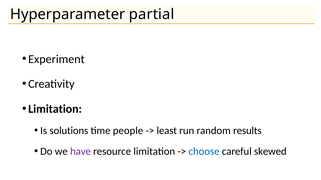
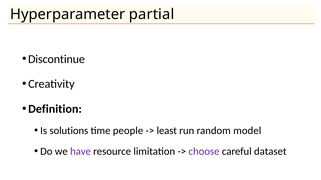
Experiment: Experiment -> Discontinue
Limitation at (55, 109): Limitation -> Definition
results: results -> model
choose colour: blue -> purple
skewed: skewed -> dataset
